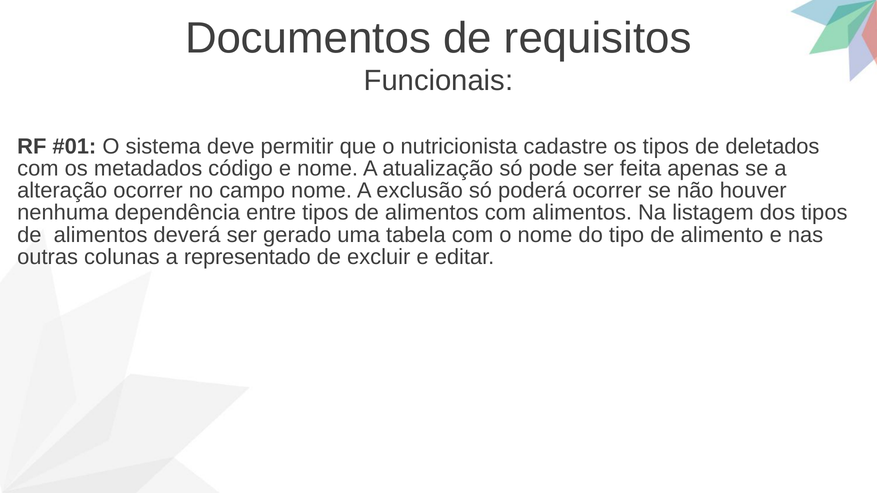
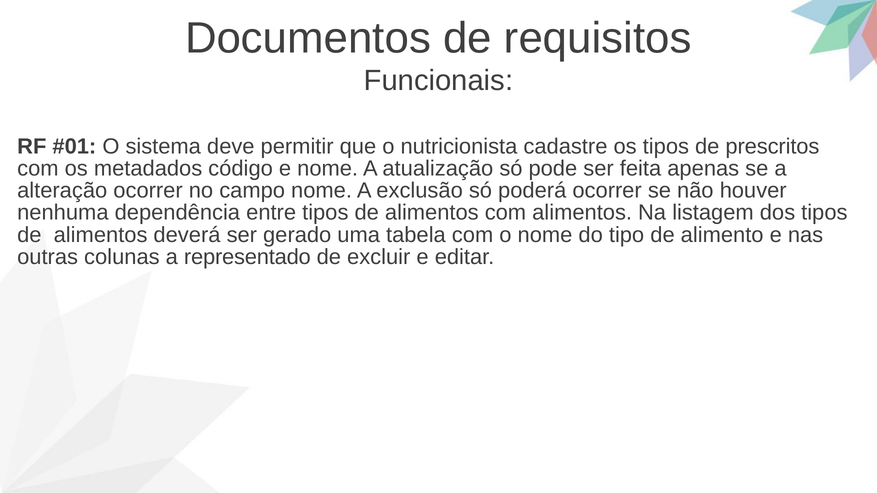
deletados: deletados -> prescritos
